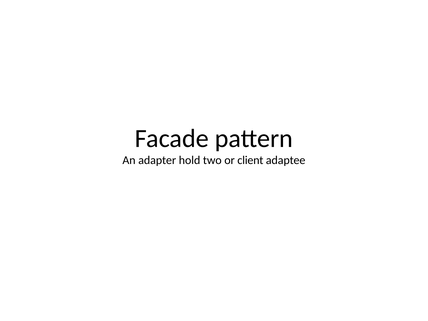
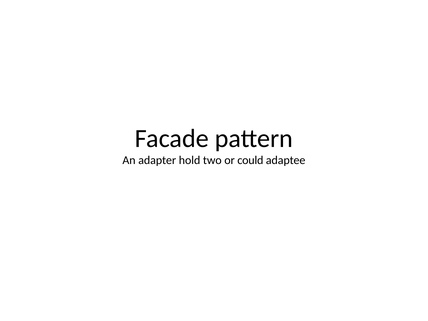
client: client -> could
